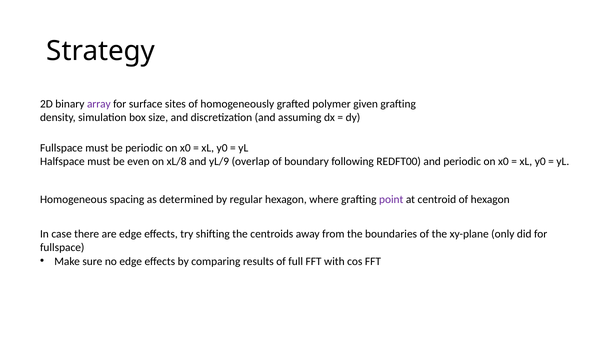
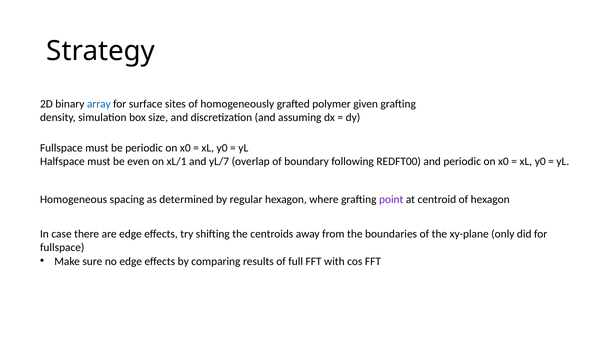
array colour: purple -> blue
xL/8: xL/8 -> xL/1
yL/9: yL/9 -> yL/7
